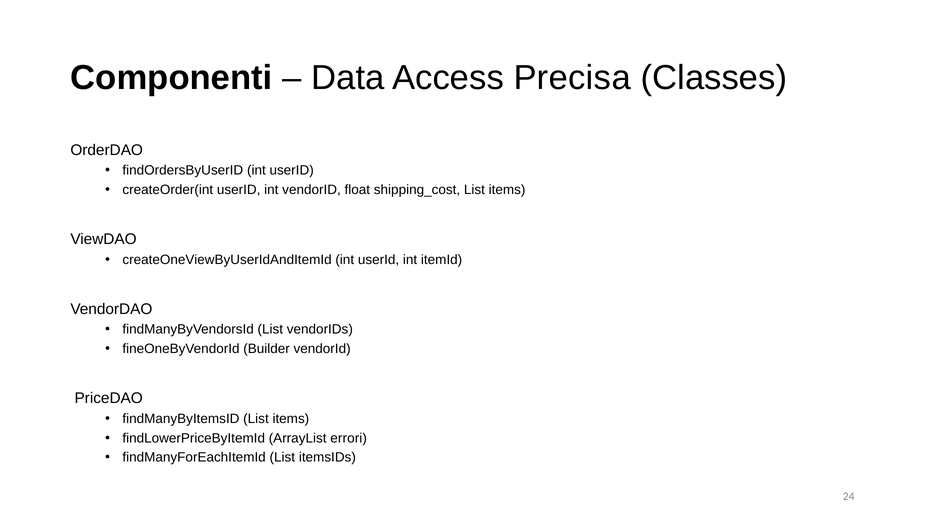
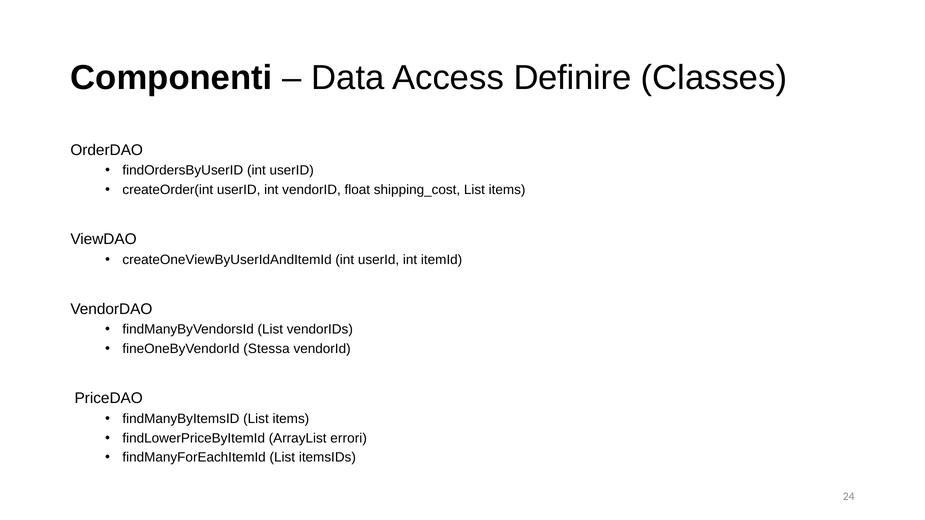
Precisa: Precisa -> Definire
Builder: Builder -> Stessa
